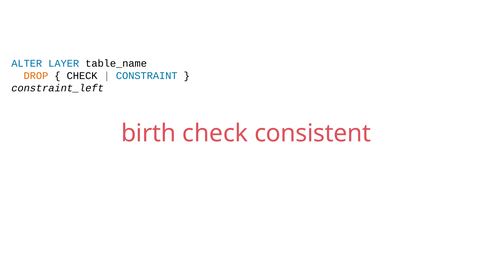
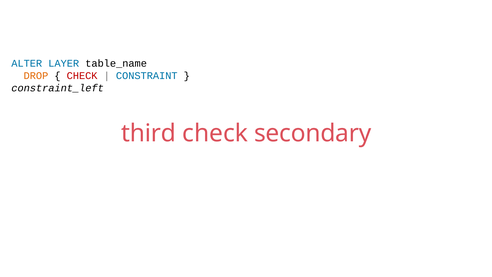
CHECK at (82, 76) colour: black -> red
birth: birth -> third
consistent: consistent -> secondary
